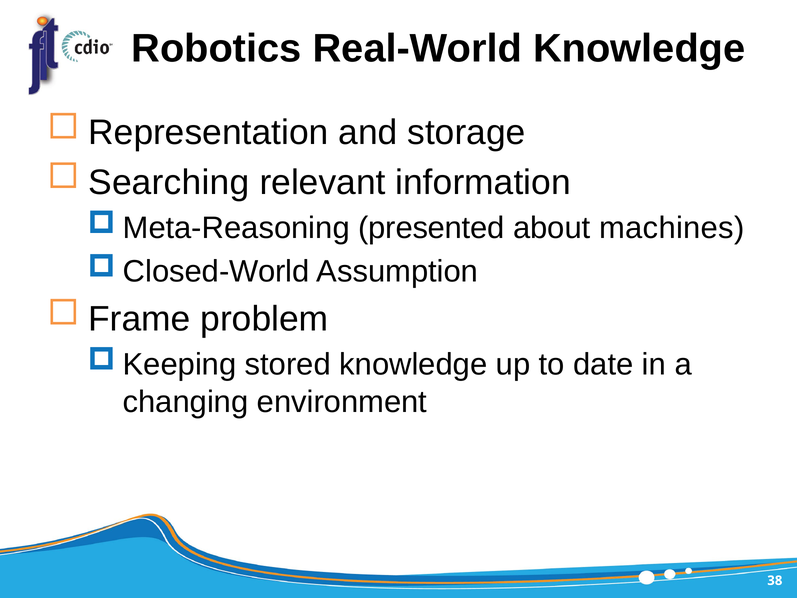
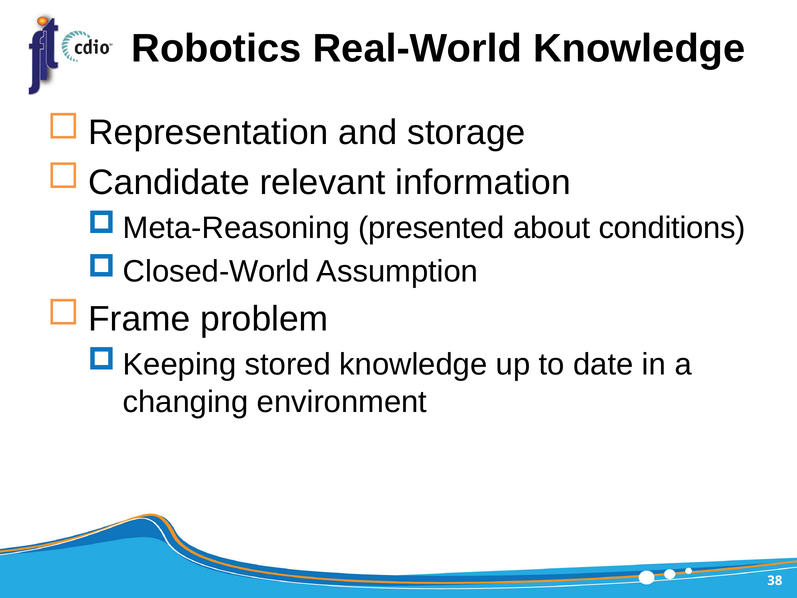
Searching: Searching -> Candidate
machines: machines -> conditions
